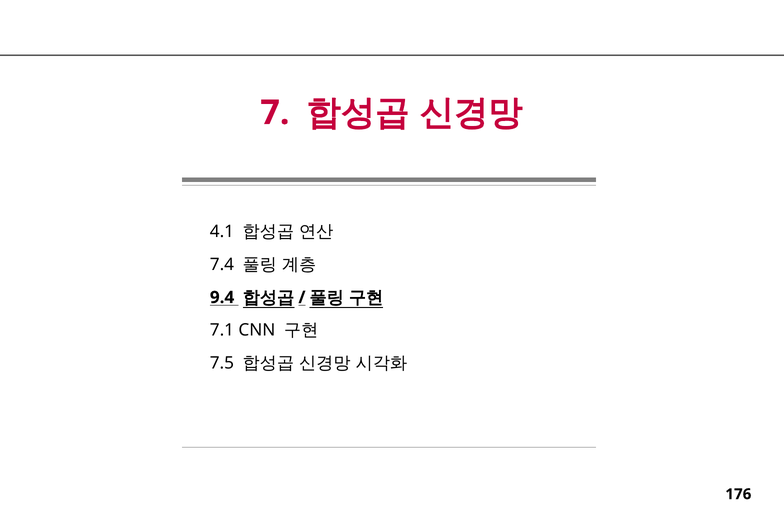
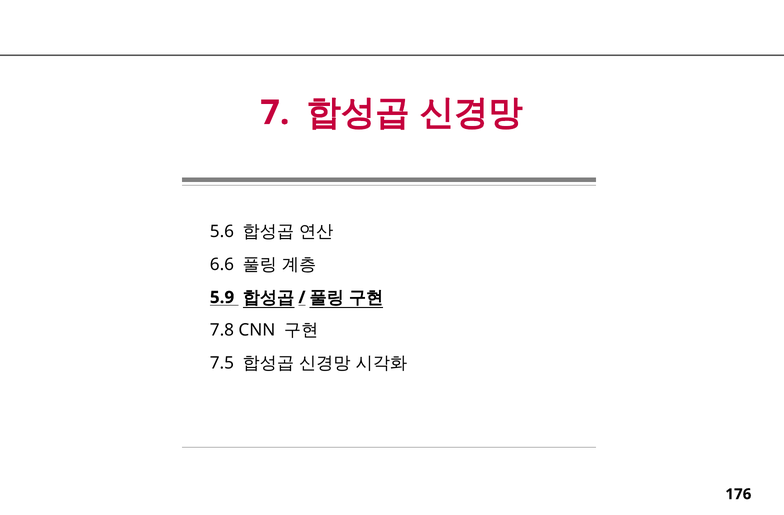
4.1: 4.1 -> 5.6
7.4: 7.4 -> 6.6
9.4: 9.4 -> 5.9
7.1: 7.1 -> 7.8
